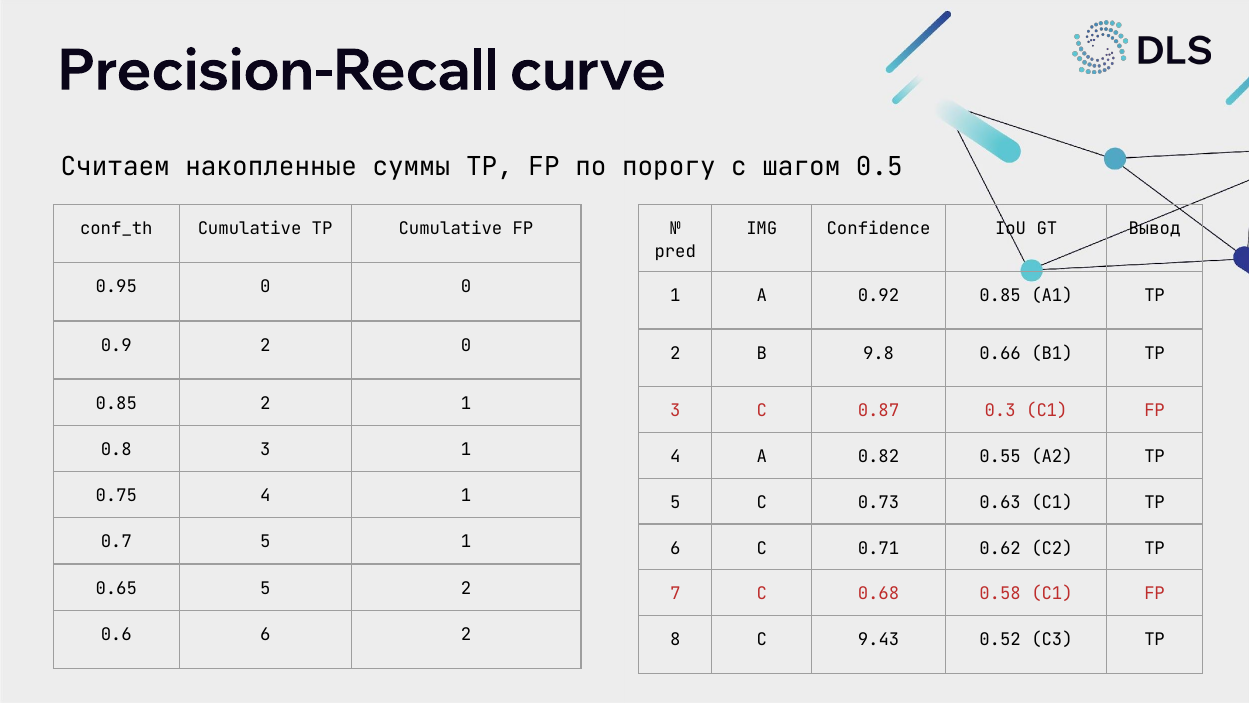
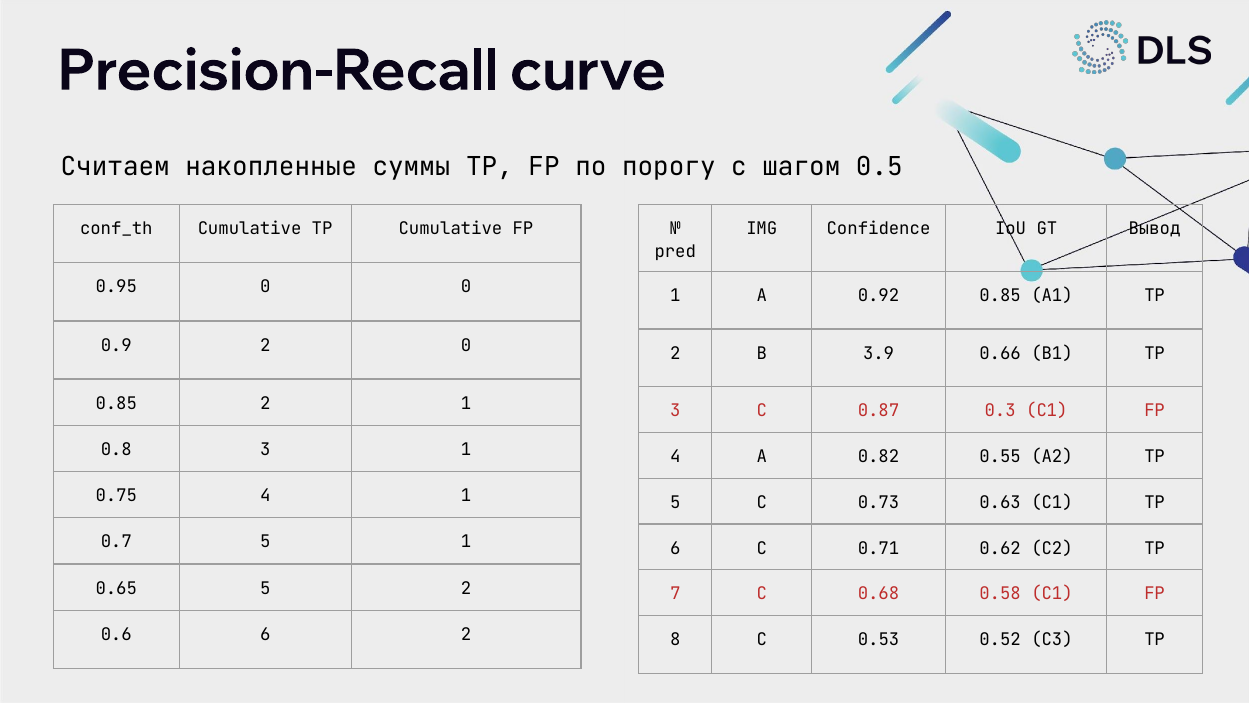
9.8: 9.8 -> 3.9
9.43: 9.43 -> 0.53
